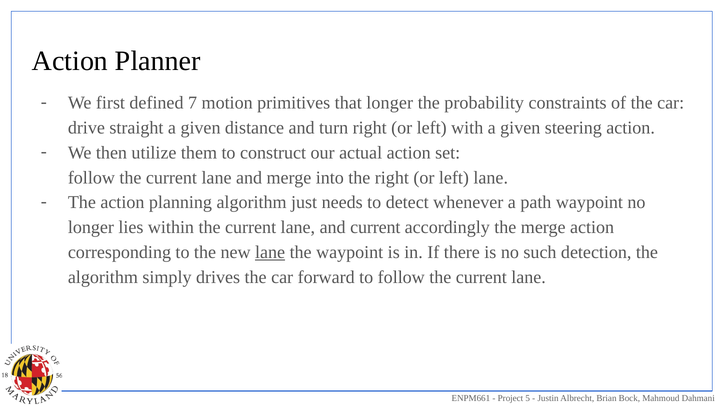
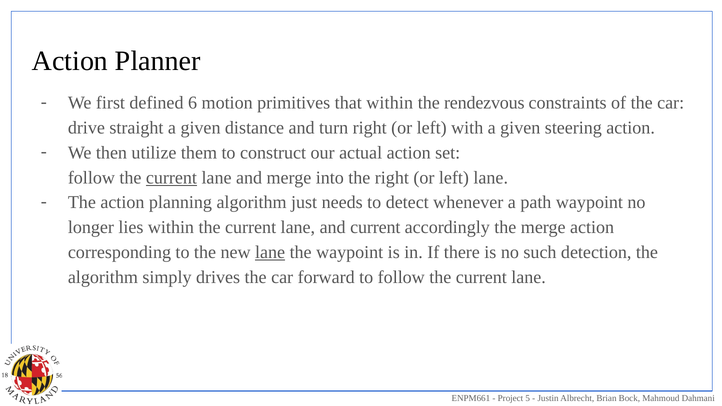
7: 7 -> 6
that longer: longer -> within
probability: probability -> rendezvous
current at (171, 178) underline: none -> present
